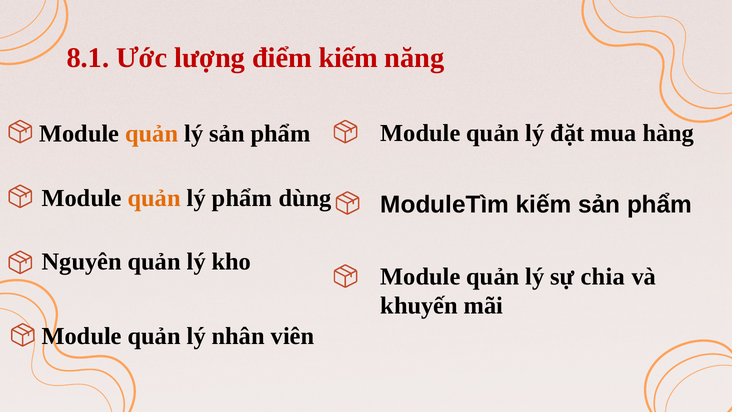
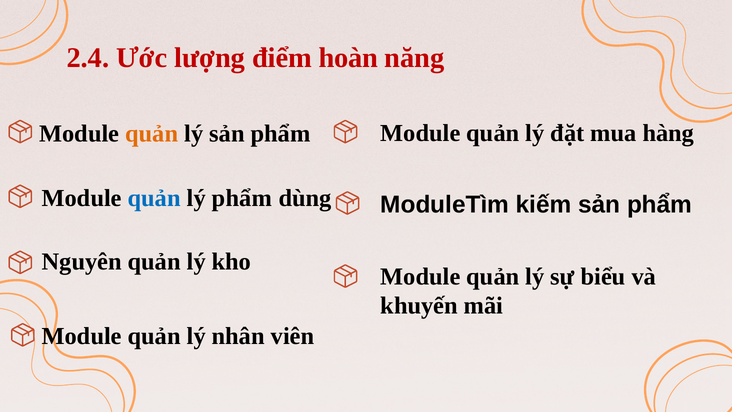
8.1: 8.1 -> 2.4
điểm kiếm: kiếm -> hoàn
quản at (154, 198) colour: orange -> blue
chia: chia -> biểu
